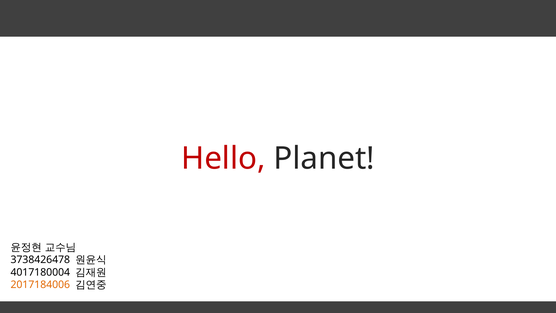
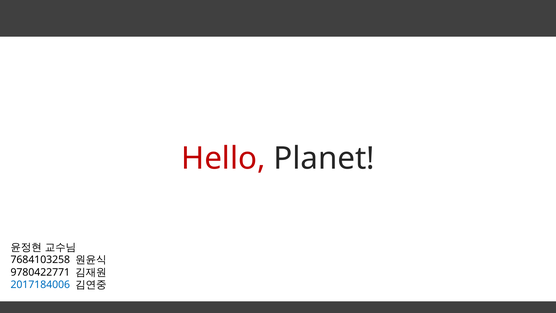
3738426478: 3738426478 -> 7684103258
4017180004: 4017180004 -> 9780422771
2017184006 colour: orange -> blue
